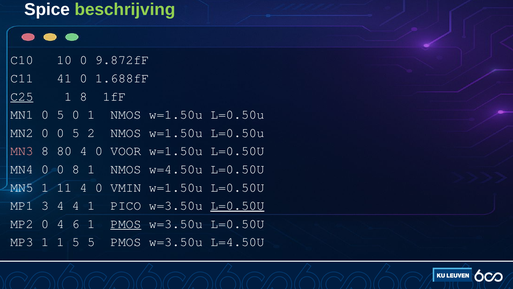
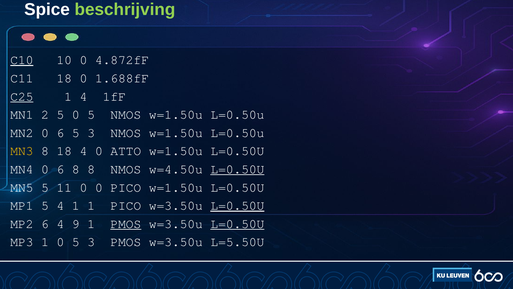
C10 underline: none -> present
9.872fF: 9.872fF -> 4.872fF
C11 41: 41 -> 18
1 8: 8 -> 4
MN1 0: 0 -> 2
5 0 1: 1 -> 5
MN2 0 0: 0 -> 6
2 at (91, 133): 2 -> 3
MN3 colour: pink -> yellow
8 80: 80 -> 18
VOOR: VOOR -> ATTO
MN4 0 0: 0 -> 6
8 1: 1 -> 8
L=0.50U at (237, 169) underline: none -> present
MN5 1: 1 -> 5
11 4: 4 -> 0
0 VMIN: VMIN -> PICO
MP1 3: 3 -> 5
4 4: 4 -> 1
MP2 0: 0 -> 6
6: 6 -> 9
L=0.50U at (237, 224) underline: none -> present
1 1: 1 -> 0
5 at (91, 242): 5 -> 3
L=4.50U: L=4.50U -> L=5.50U
